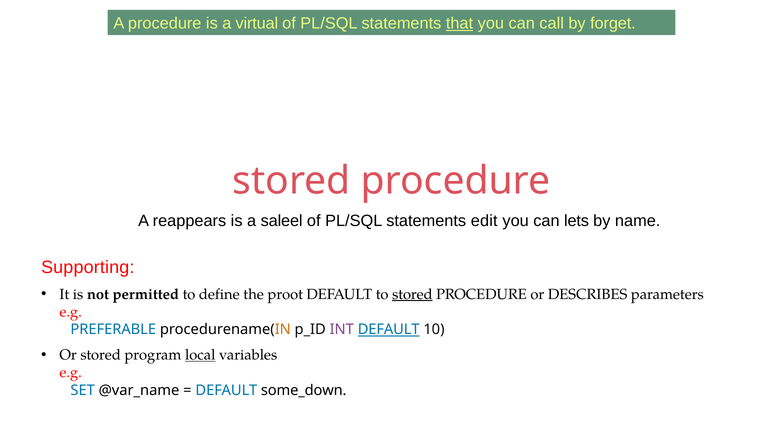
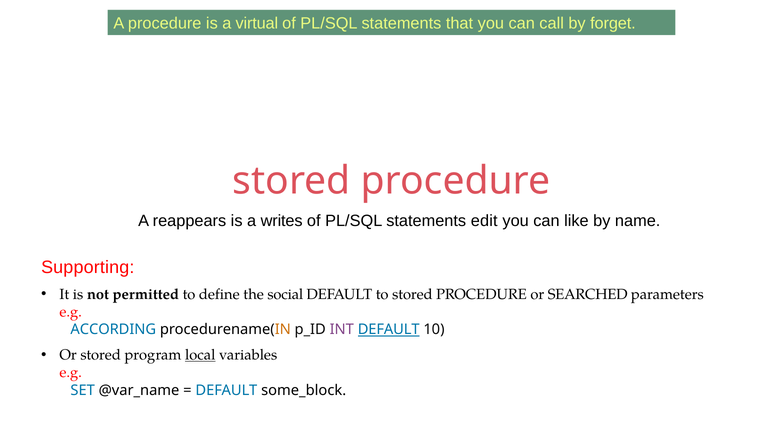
that underline: present -> none
saleel: saleel -> writes
lets: lets -> like
proot: proot -> social
stored at (412, 295) underline: present -> none
DESCRIBES: DESCRIBES -> SEARCHED
PREFERABLE: PREFERABLE -> ACCORDING
some_down: some_down -> some_block
